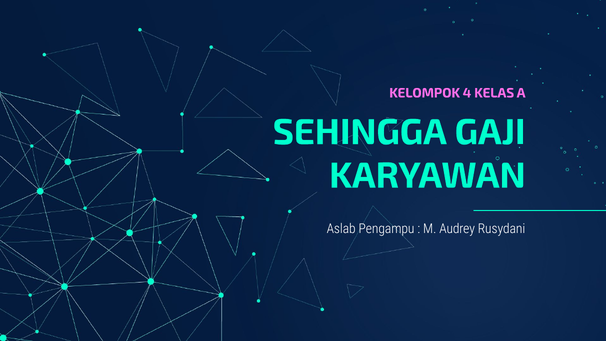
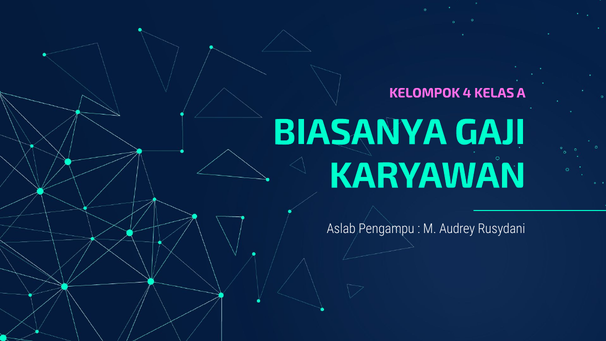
SEHINGGA: SEHINGGA -> BIASANYA
